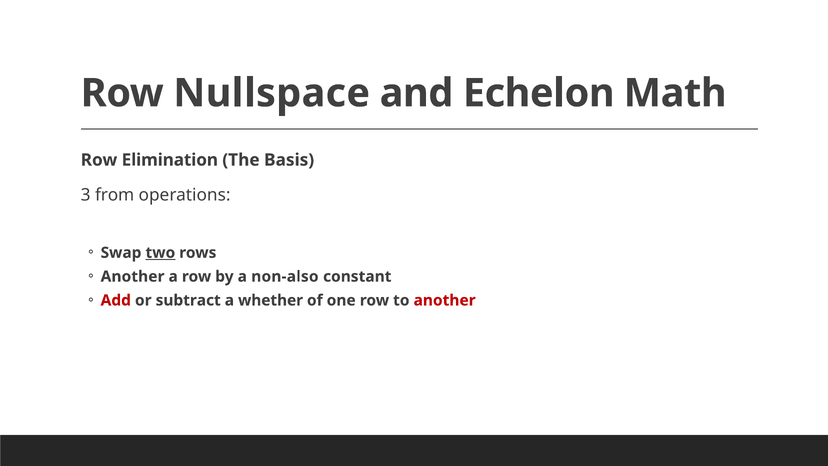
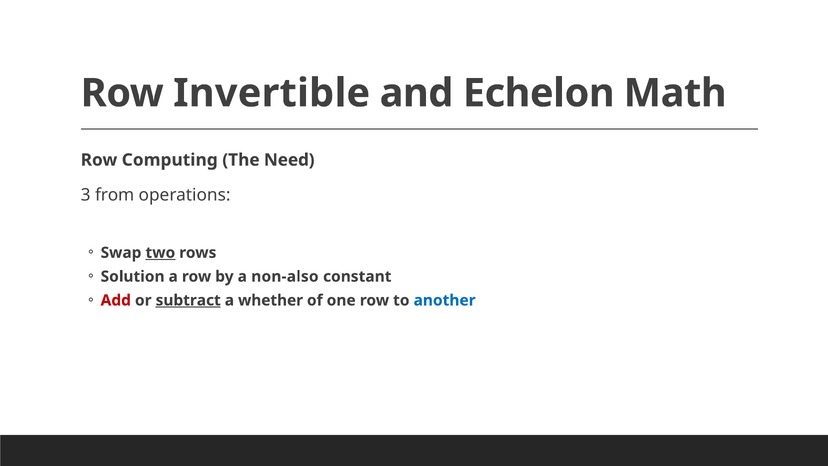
Nullspace: Nullspace -> Invertible
Elimination: Elimination -> Computing
Basis: Basis -> Need
Another at (133, 276): Another -> Solution
subtract underline: none -> present
another at (445, 300) colour: red -> blue
